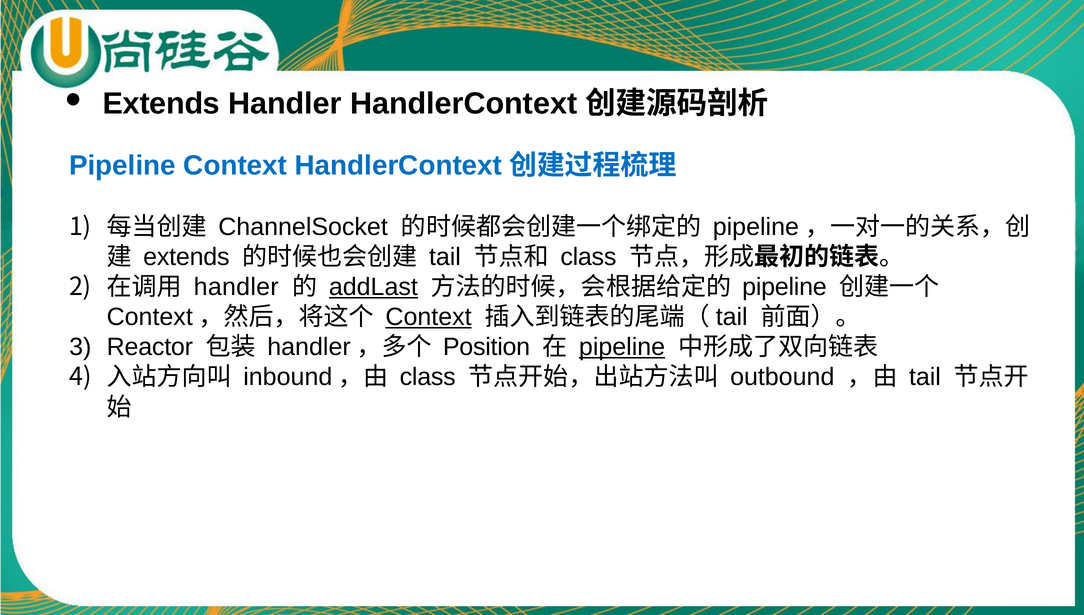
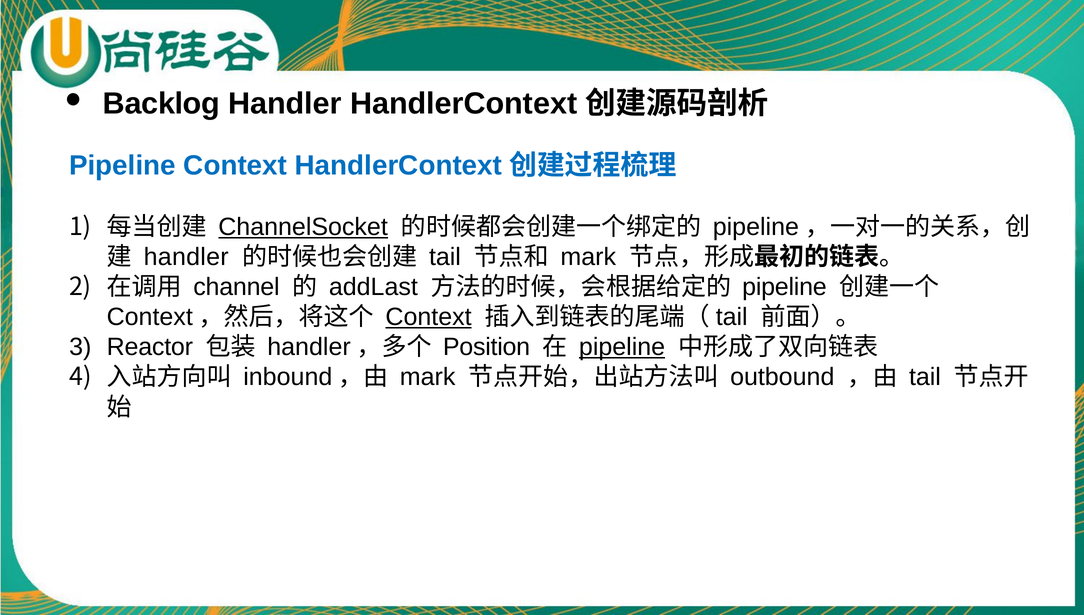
Extends at (161, 104): Extends -> Backlog
ChannelSocket underline: none -> present
extends at (186, 257): extends -> handler
class at (588, 257): class -> mark
handler at (236, 287): handler -> channel
addLast underline: present -> none
class at (428, 377): class -> mark
